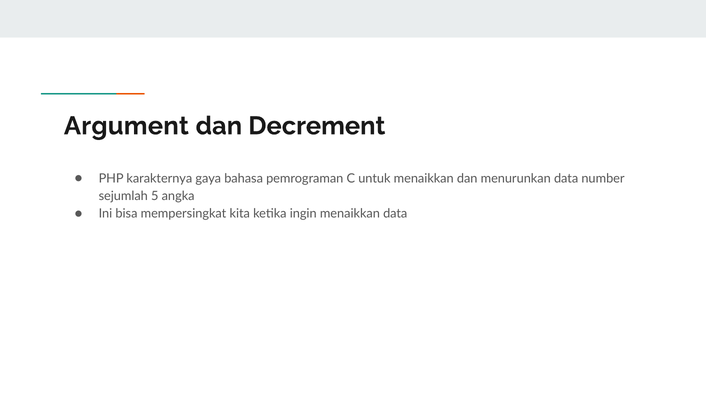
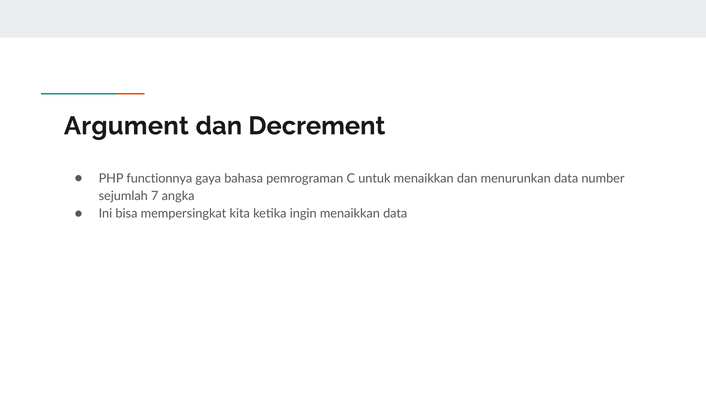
karakternya: karakternya -> functionnya
5: 5 -> 7
